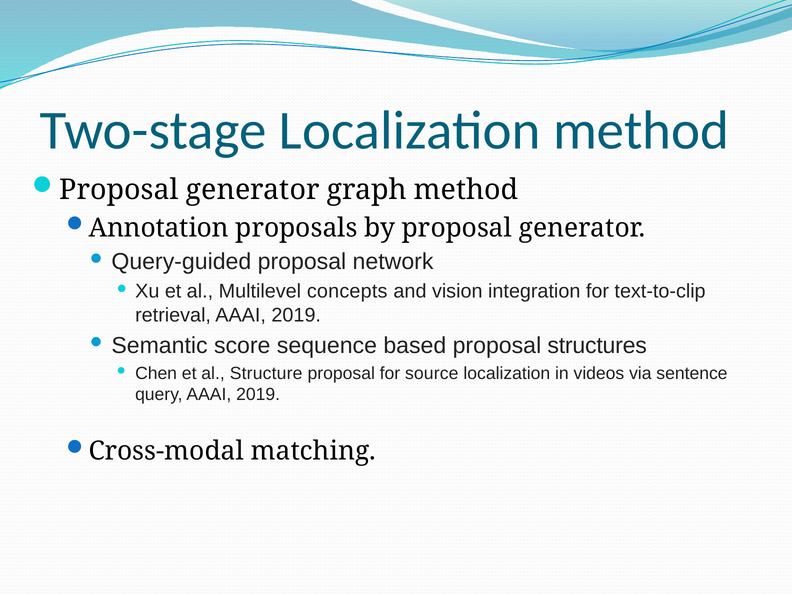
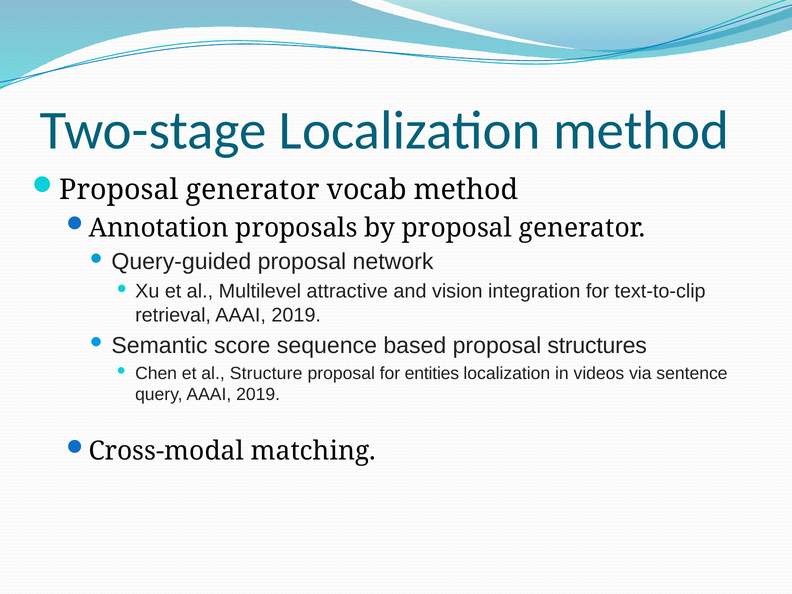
graph: graph -> vocab
concepts: concepts -> attractive
source: source -> entities
